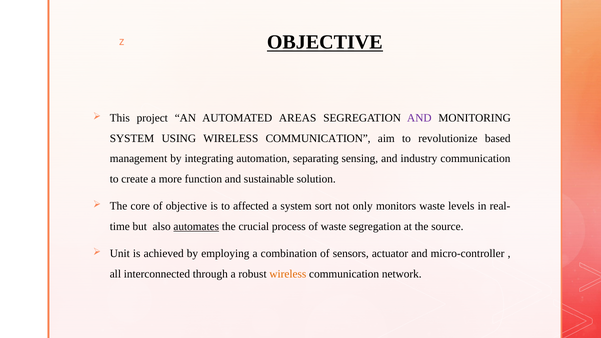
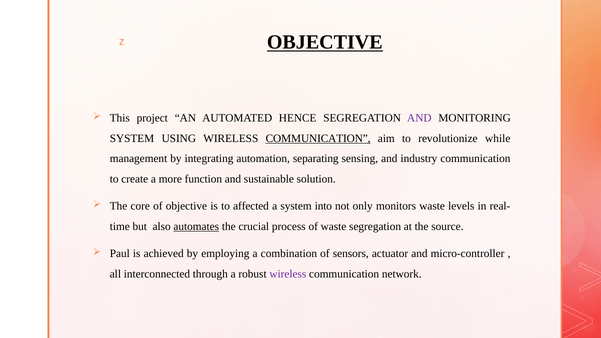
AREAS: AREAS -> HENCE
COMMUNICATION at (318, 138) underline: none -> present
based: based -> while
sort: sort -> into
Unit: Unit -> Paul
wireless at (288, 274) colour: orange -> purple
